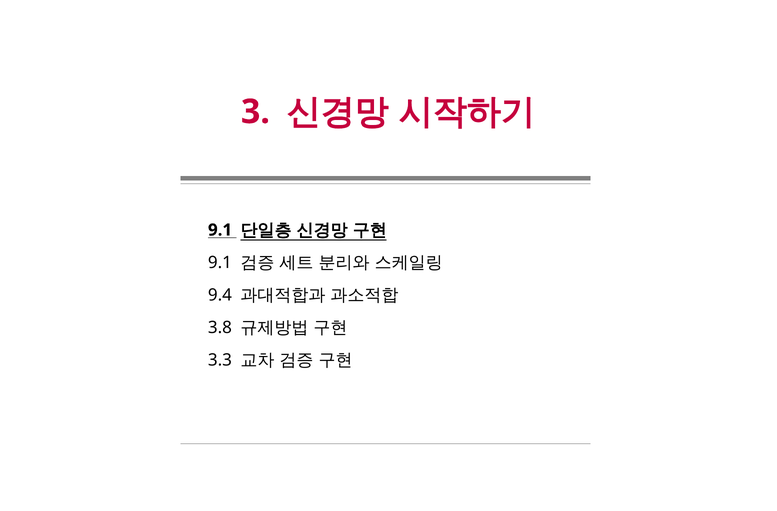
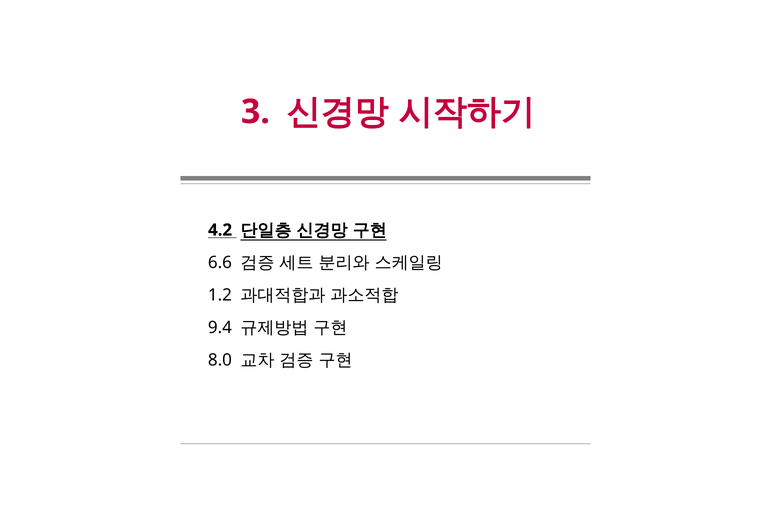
9.1 at (220, 230): 9.1 -> 4.2
9.1 at (220, 262): 9.1 -> 6.6
9.4: 9.4 -> 1.2
3.8: 3.8 -> 9.4
3.3: 3.3 -> 8.0
